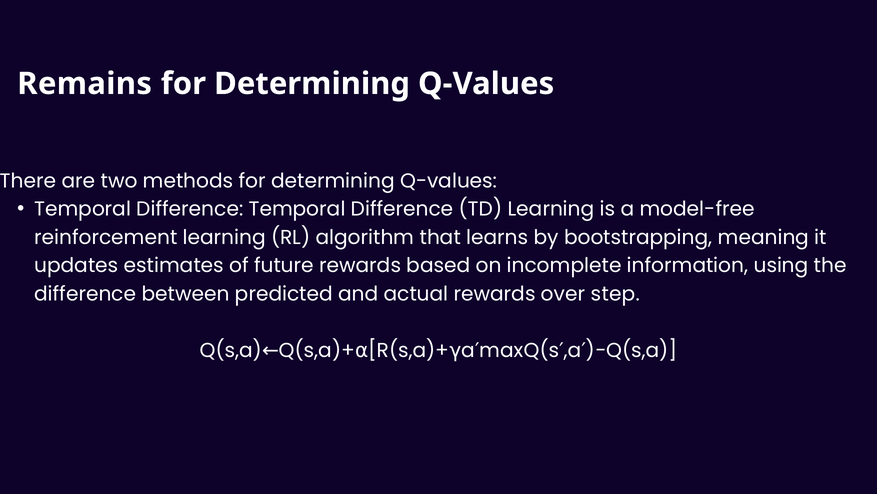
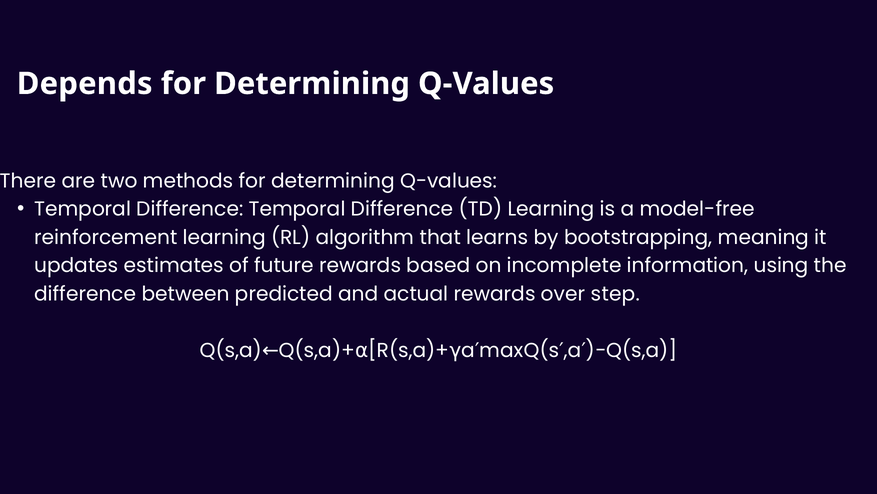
Remains: Remains -> Depends
